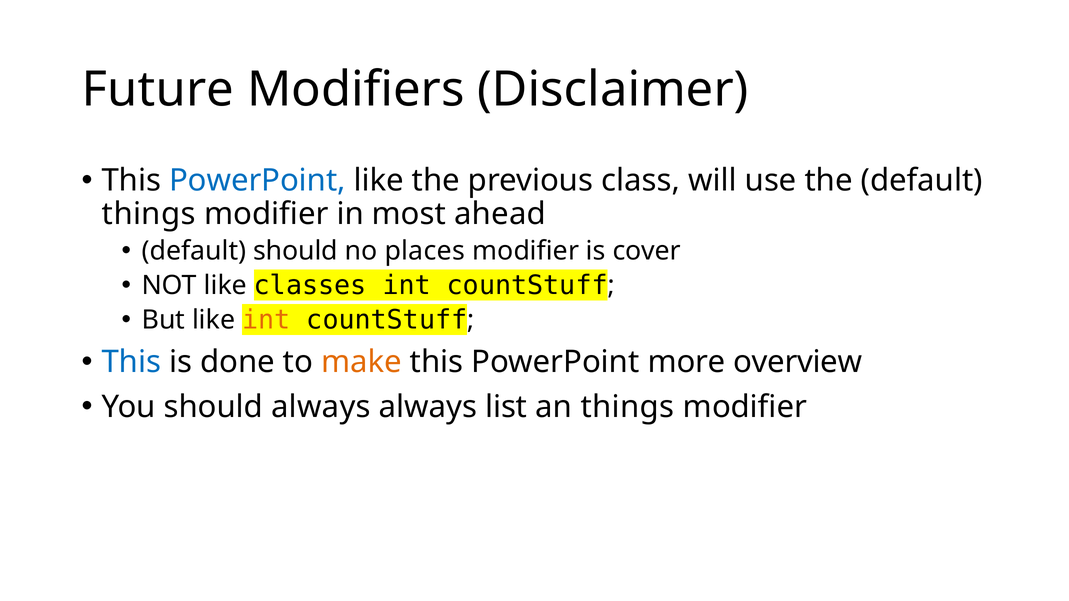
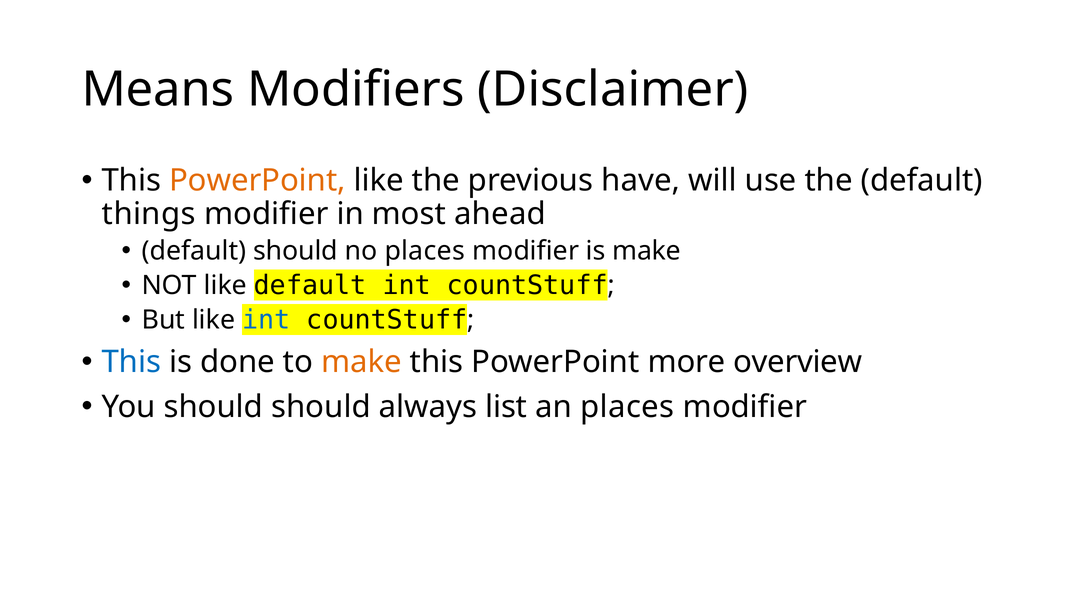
Future: Future -> Means
PowerPoint at (257, 181) colour: blue -> orange
class: class -> have
is cover: cover -> make
like classes: classes -> default
int at (266, 320) colour: orange -> blue
should always: always -> should
an things: things -> places
